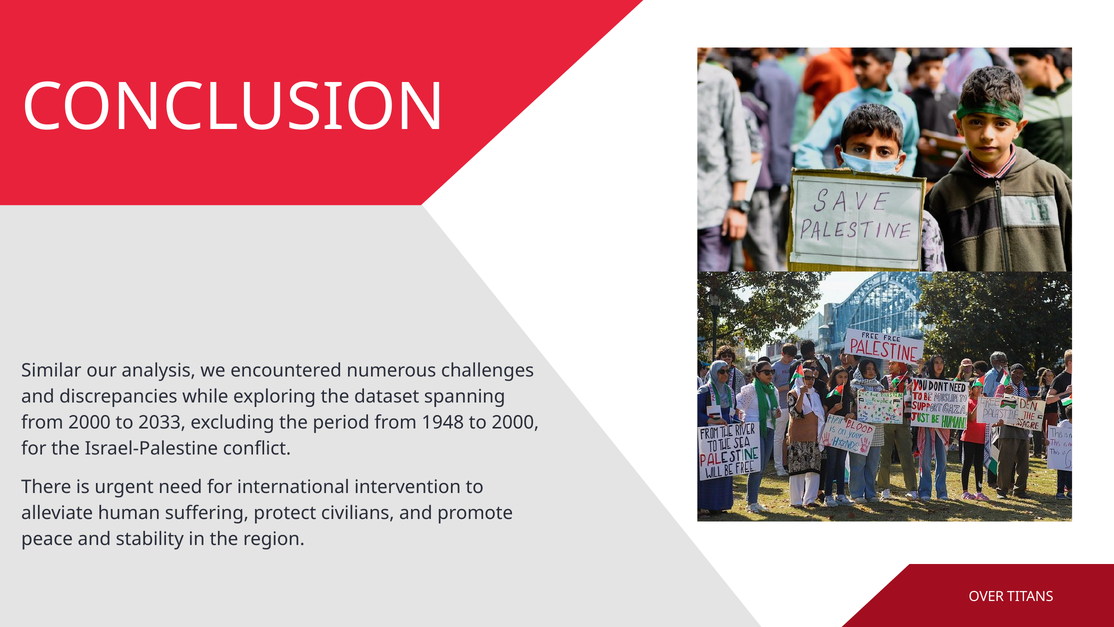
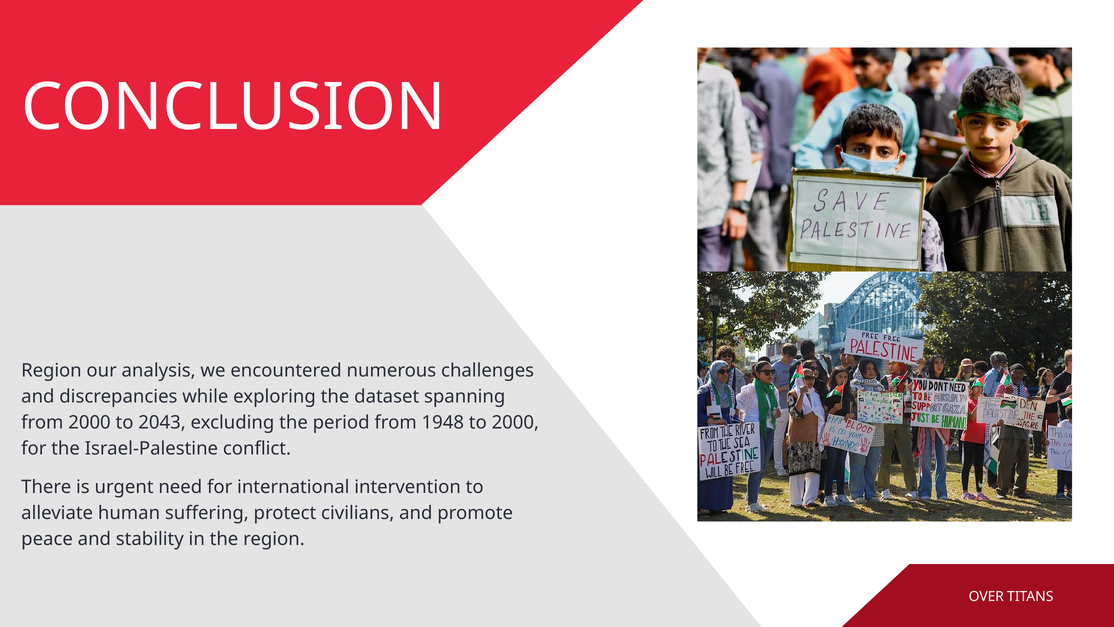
Similar at (51, 370): Similar -> Region
2033: 2033 -> 2043
